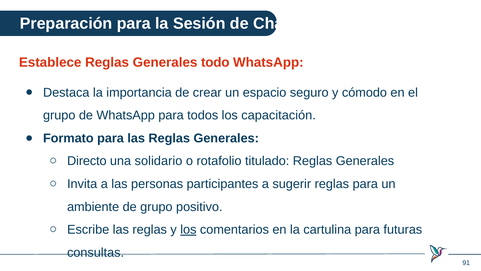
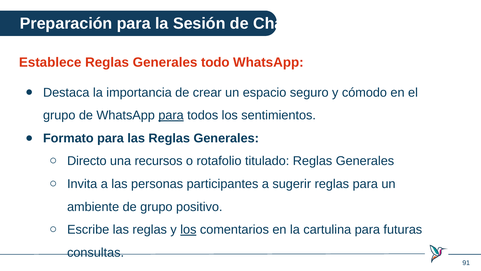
para at (171, 115) underline: none -> present
capacitación: capacitación -> sentimientos
solidario: solidario -> recursos
